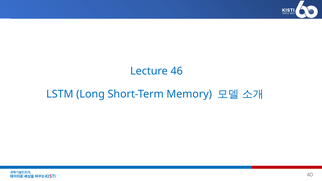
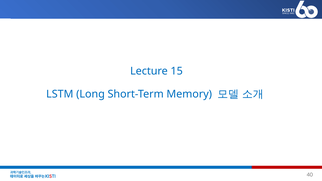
46: 46 -> 15
